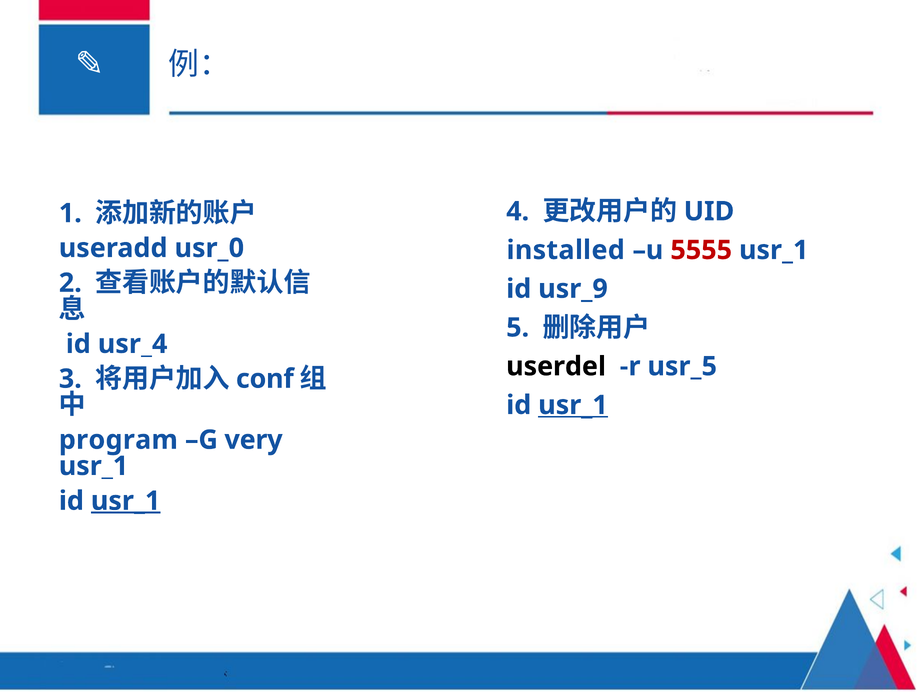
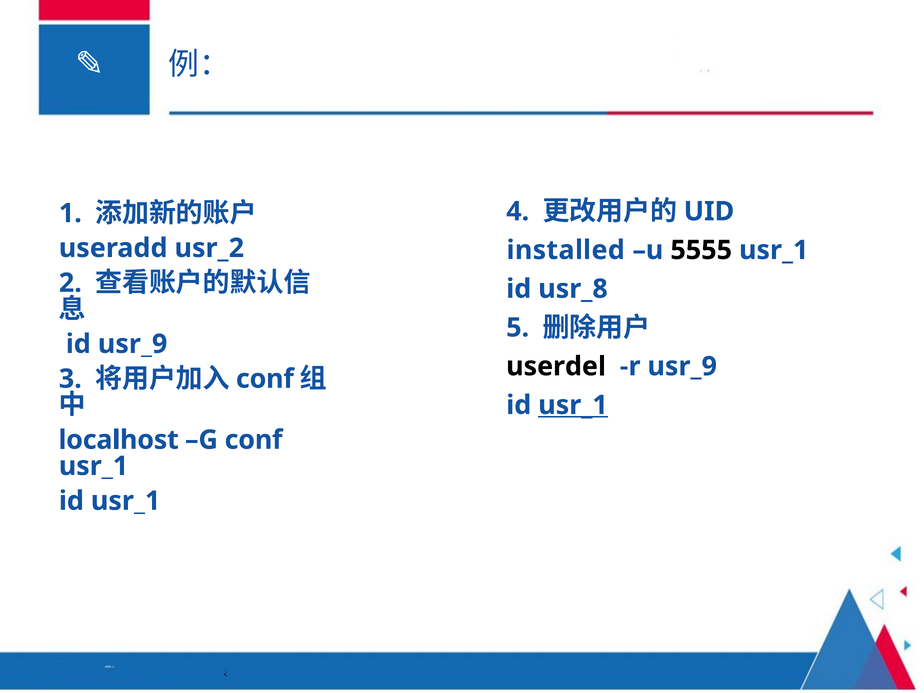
usr_0: usr_0 -> usr_2
5555 colour: red -> black
usr_9: usr_9 -> usr_8
id usr_4: usr_4 -> usr_9
r usr_5: usr_5 -> usr_9
program: program -> localhost
G very: very -> conf
usr_1 at (126, 501) underline: present -> none
